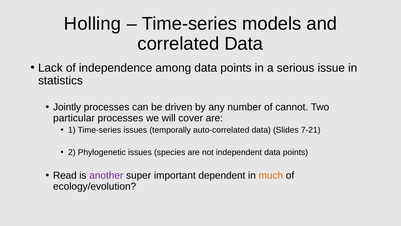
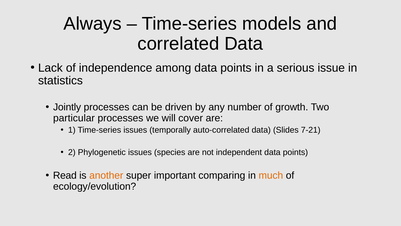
Holling: Holling -> Always
cannot: cannot -> growth
another colour: purple -> orange
dependent: dependent -> comparing
